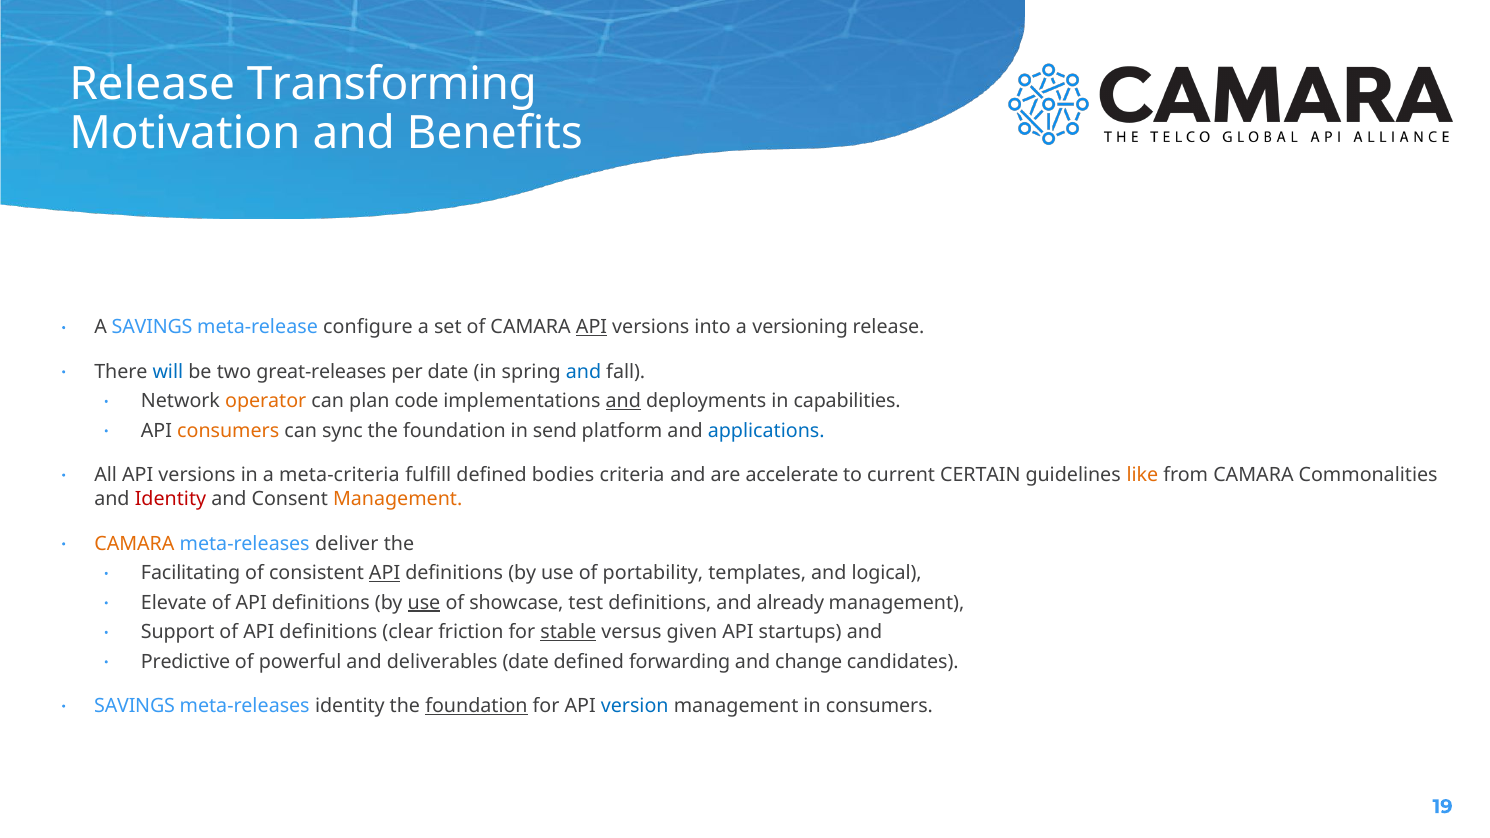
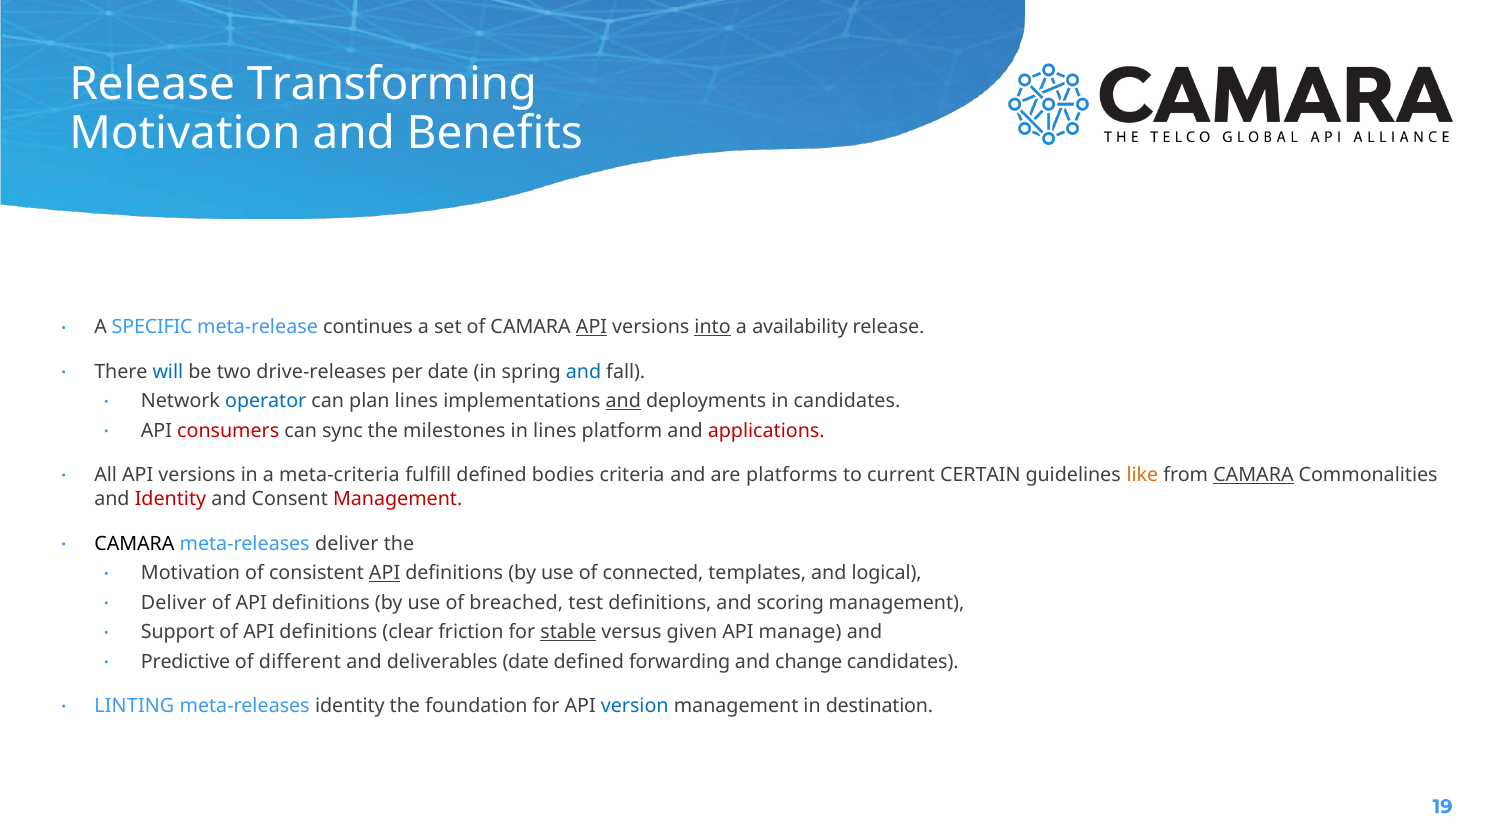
A SAVINGS: SAVINGS -> SPECIFIC
configure: configure -> continues
into underline: none -> present
versioning: versioning -> availability
great-releases: great-releases -> drive-releases
operator colour: orange -> blue
plan code: code -> lines
in capabilities: capabilities -> candidates
consumers at (228, 431) colour: orange -> red
foundation at (454, 431): foundation -> milestones
in send: send -> lines
applications colour: blue -> red
accelerate: accelerate -> platforms
CAMARA at (1253, 475) underline: none -> present
Management at (398, 500) colour: orange -> red
CAMARA at (134, 544) colour: orange -> black
Facilitating at (191, 574): Facilitating -> Motivation
portability: portability -> connected
Elevate at (174, 603): Elevate -> Deliver
use at (424, 603) underline: present -> none
showcase: showcase -> breached
already: already -> scoring
startups: startups -> manage
powerful: powerful -> different
SAVINGS at (135, 706): SAVINGS -> LINTING
foundation at (476, 706) underline: present -> none
in consumers: consumers -> destination
